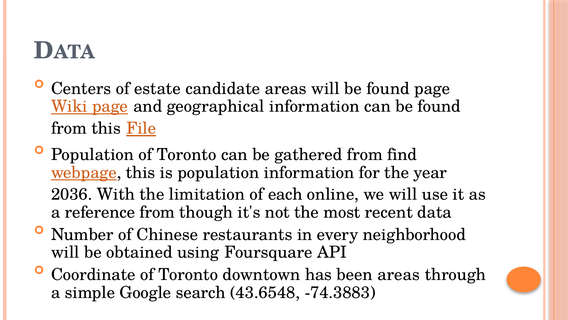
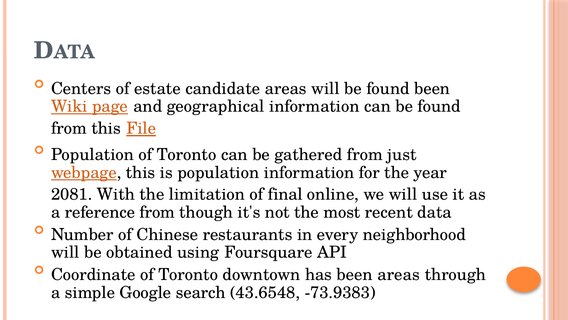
found page: page -> been
find: find -> just
2036: 2036 -> 2081
each: each -> final
-74.3883: -74.3883 -> -73.9383
